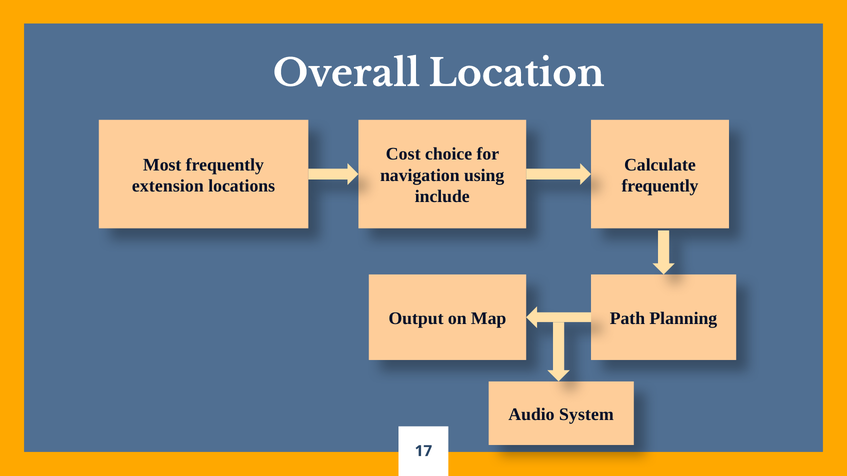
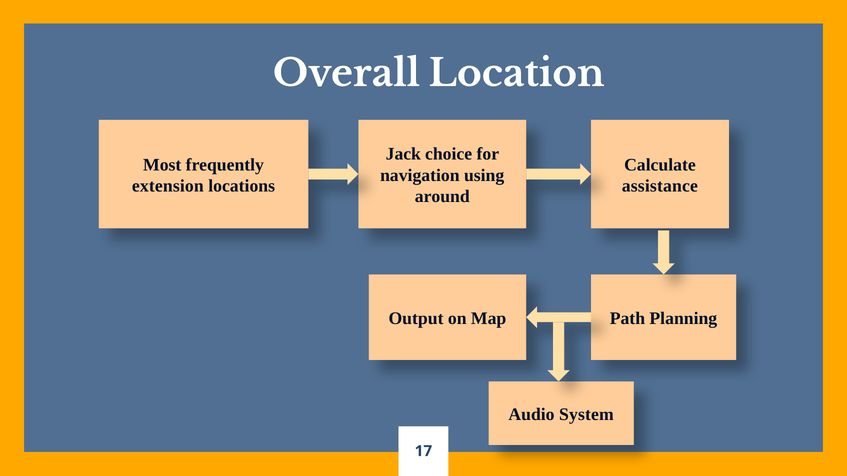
Cost: Cost -> Jack
frequently at (660, 186): frequently -> assistance
include: include -> around
